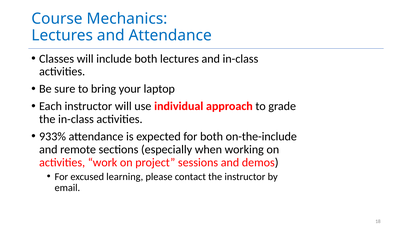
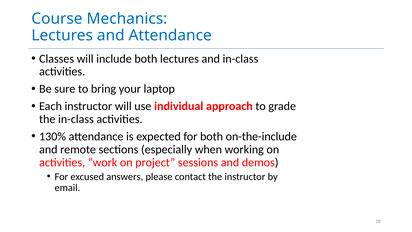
933%: 933% -> 130%
learning: learning -> answers
